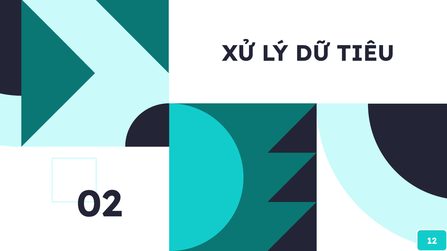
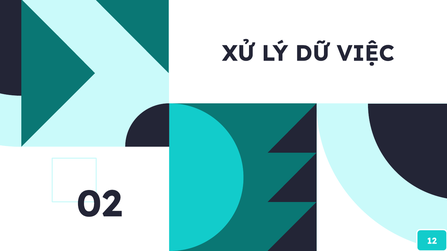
TIÊU: TIÊU -> VIỆC
